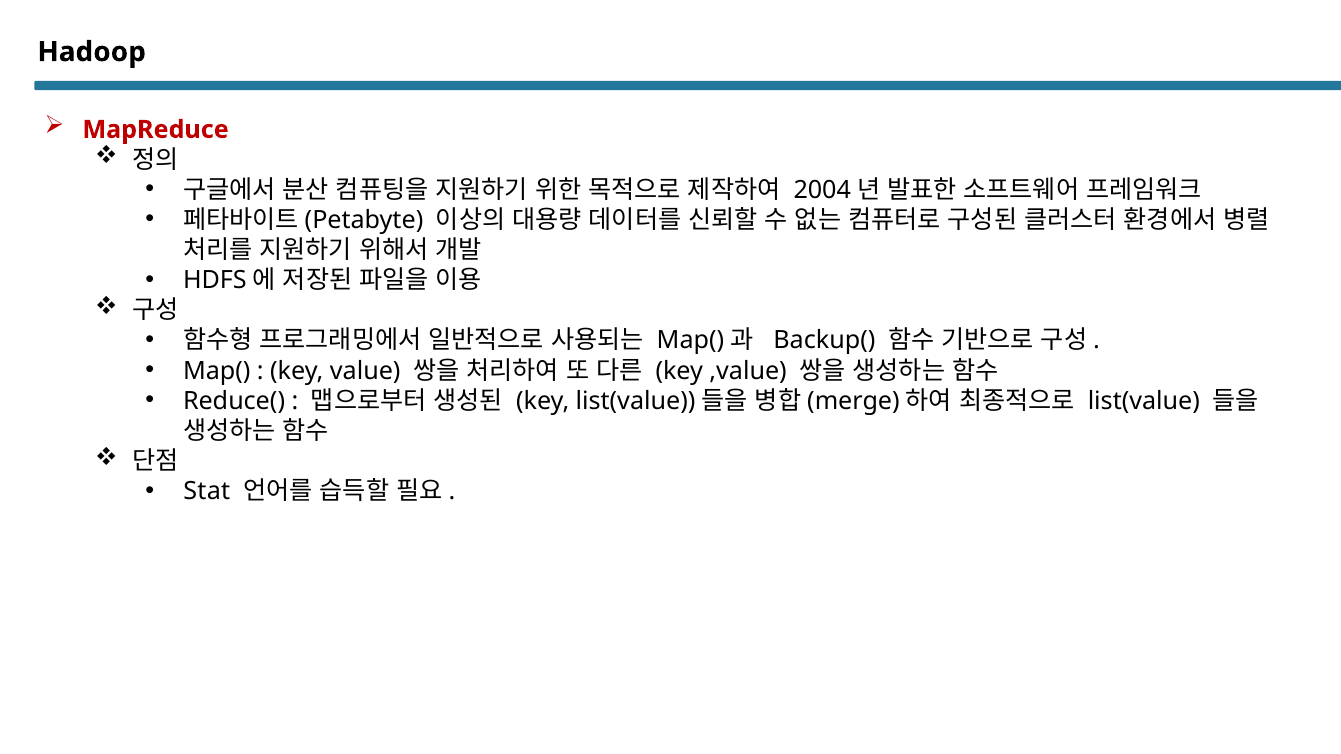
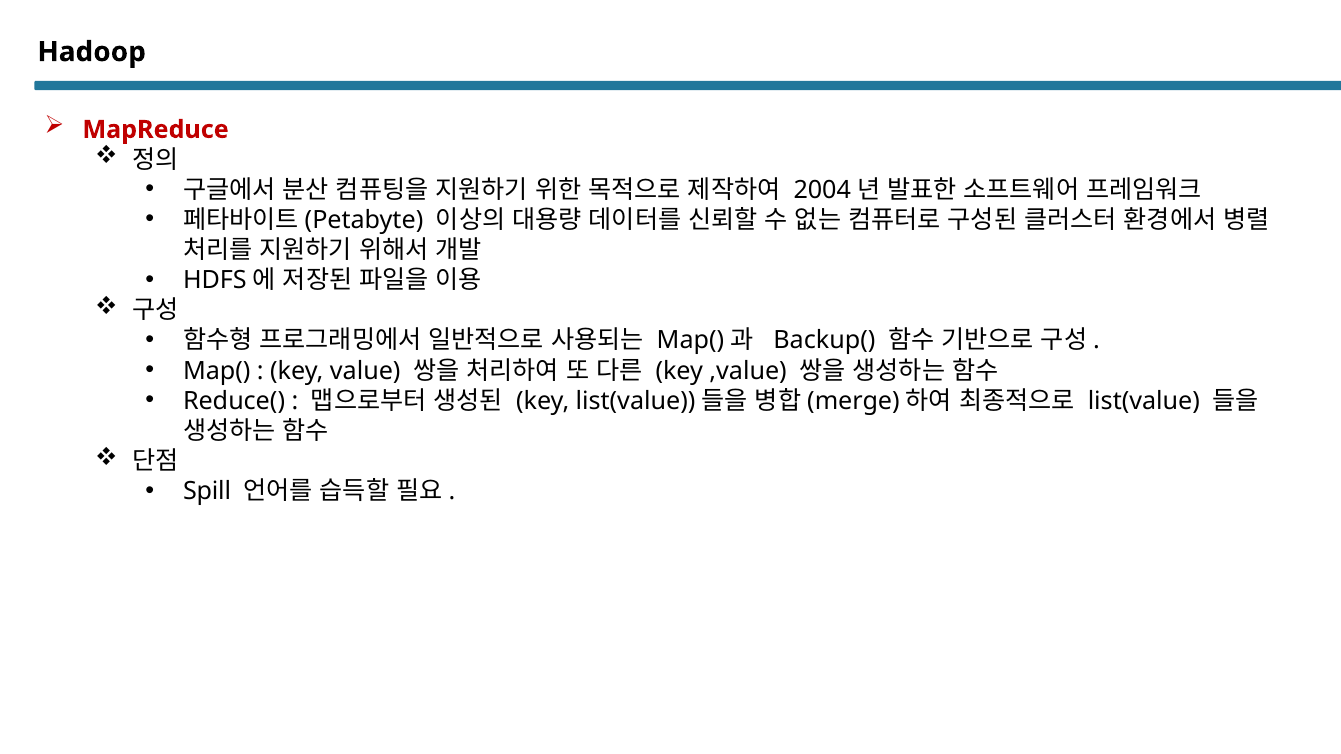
Stat: Stat -> Spill
